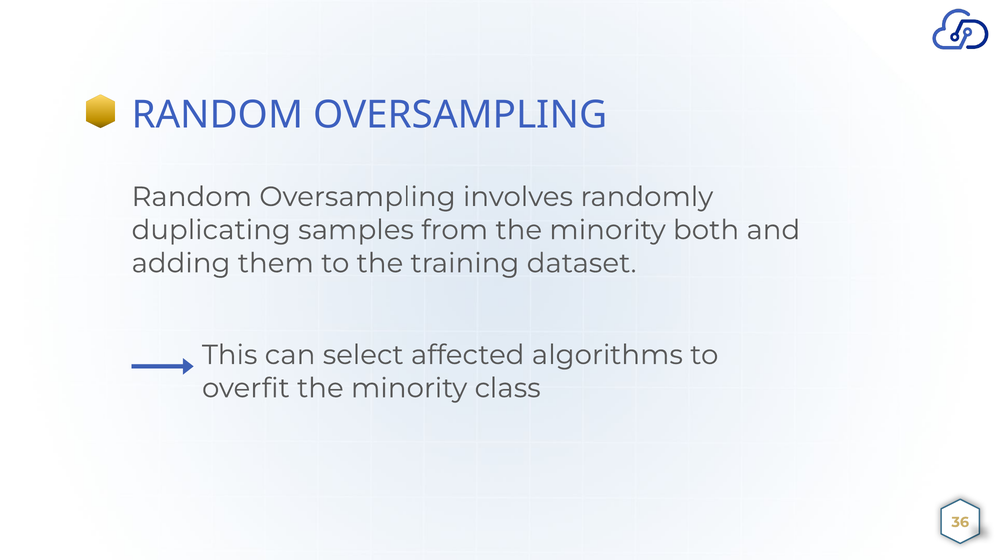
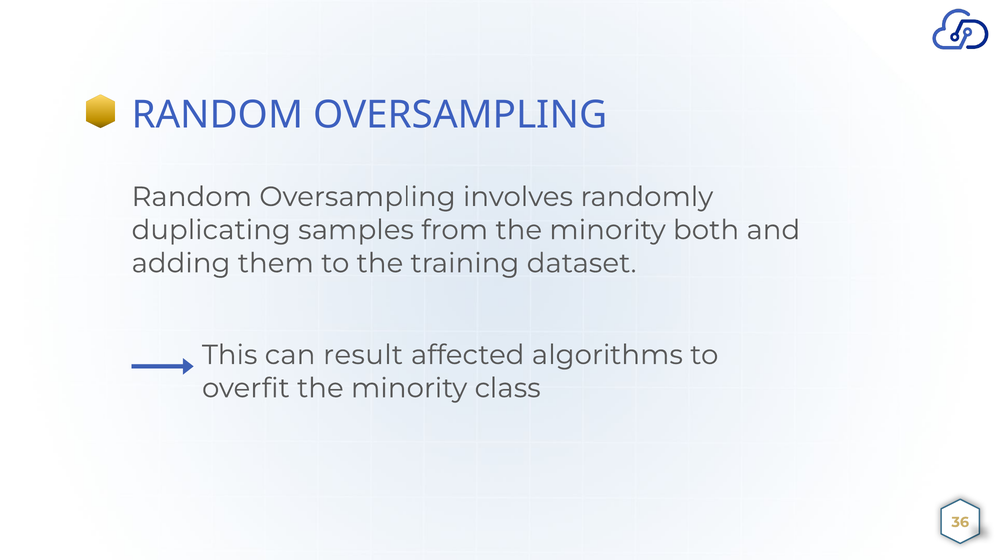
select: select -> result
